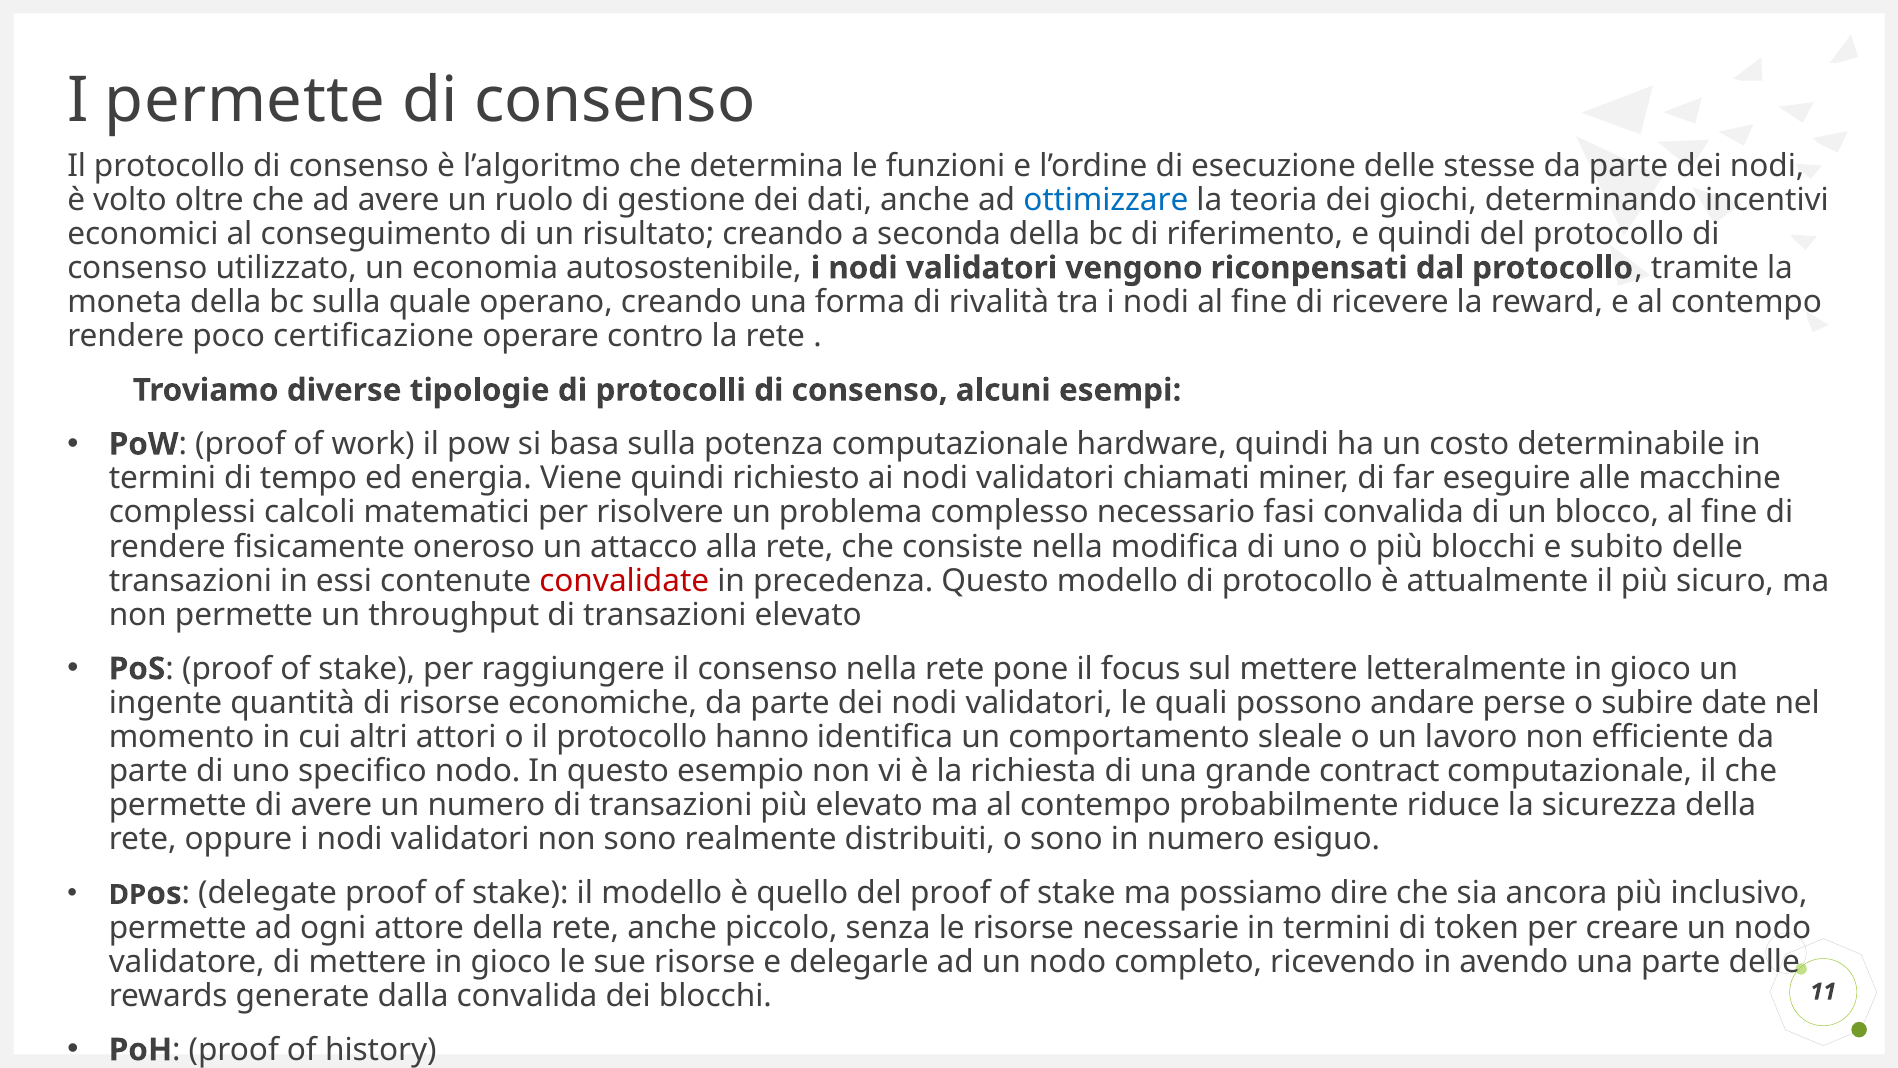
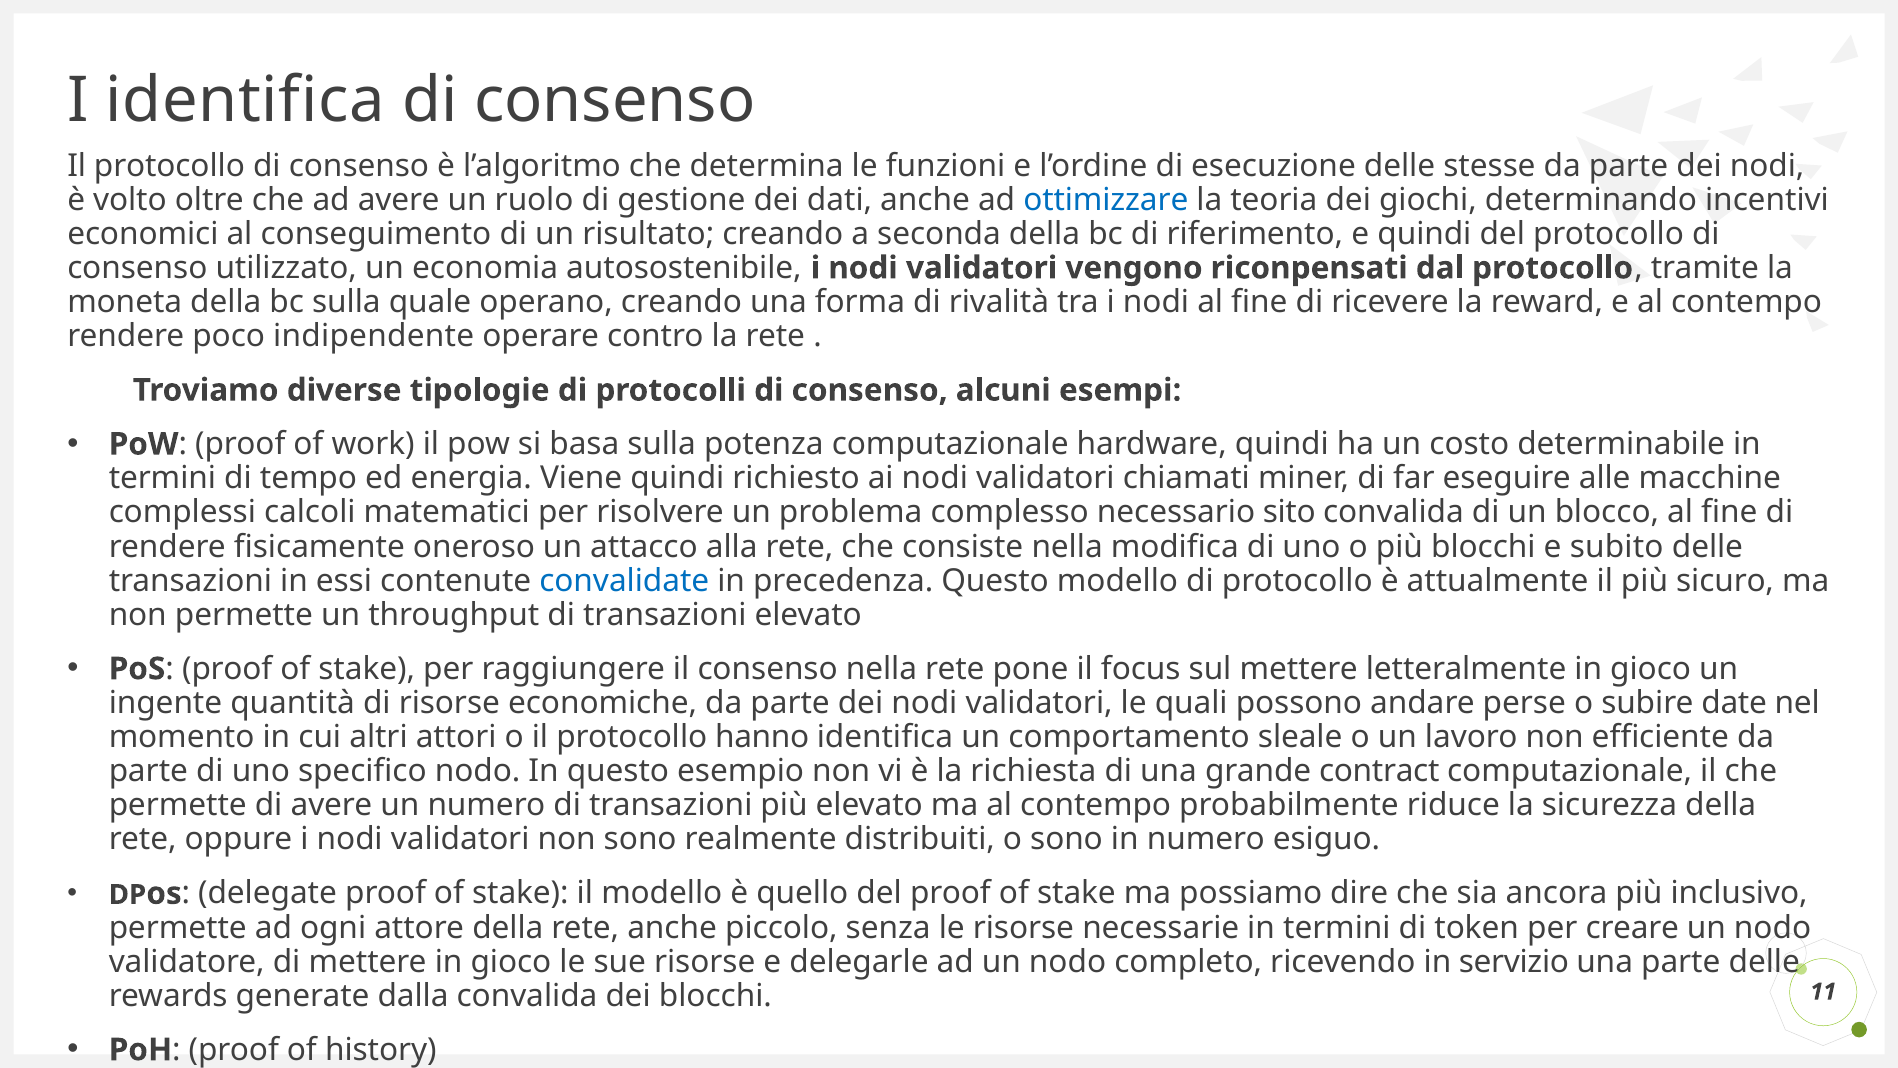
I permette: permette -> identifica
certificazione: certificazione -> indipendente
fasi: fasi -> sito
convalidate colour: red -> blue
avendo: avendo -> servizio
